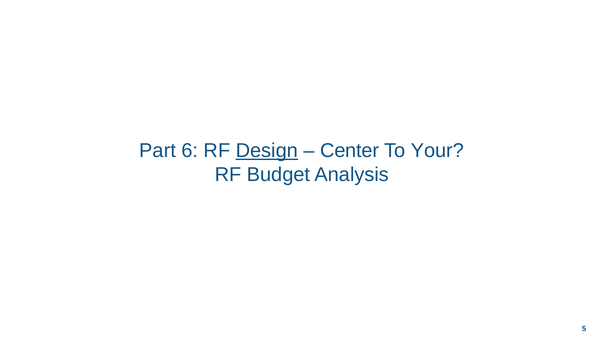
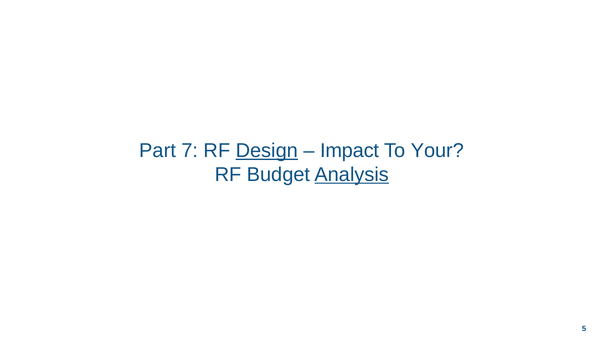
6: 6 -> 7
Center: Center -> Impact
Analysis underline: none -> present
